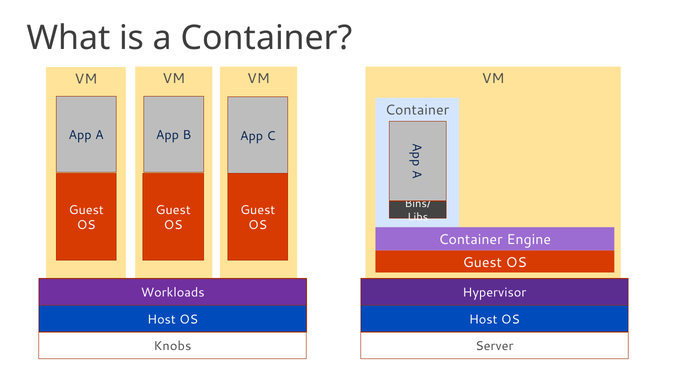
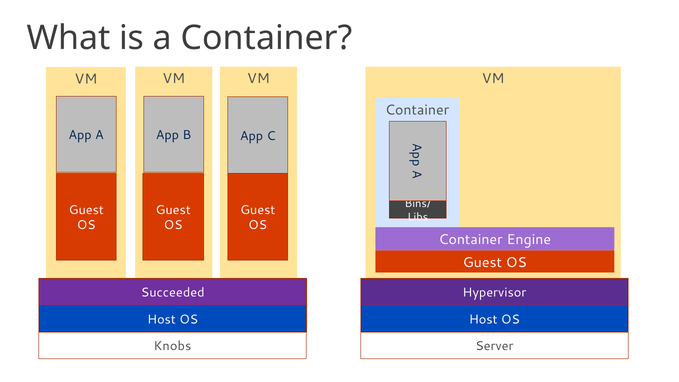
Workloads: Workloads -> Succeeded
